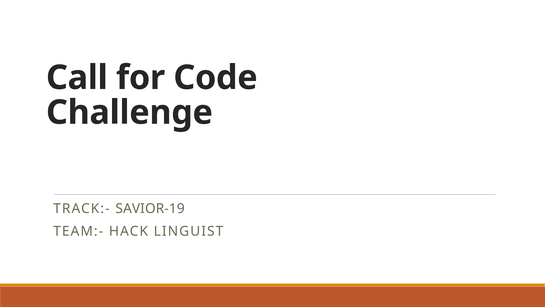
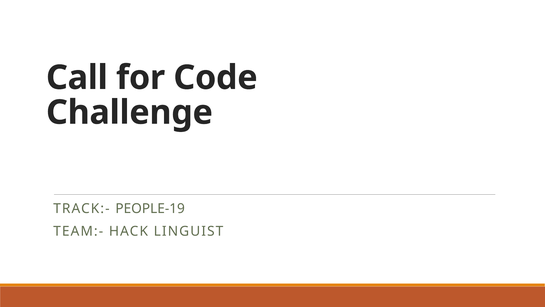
SAVIOR-19: SAVIOR-19 -> PEOPLE-19
